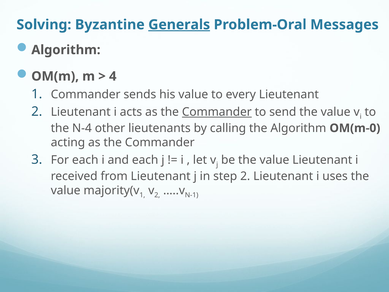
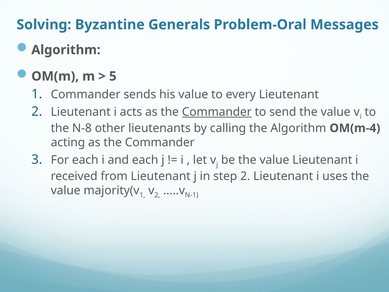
Generals underline: present -> none
4: 4 -> 5
N-4: N-4 -> N-8
OM(m-0: OM(m-0 -> OM(m-4
